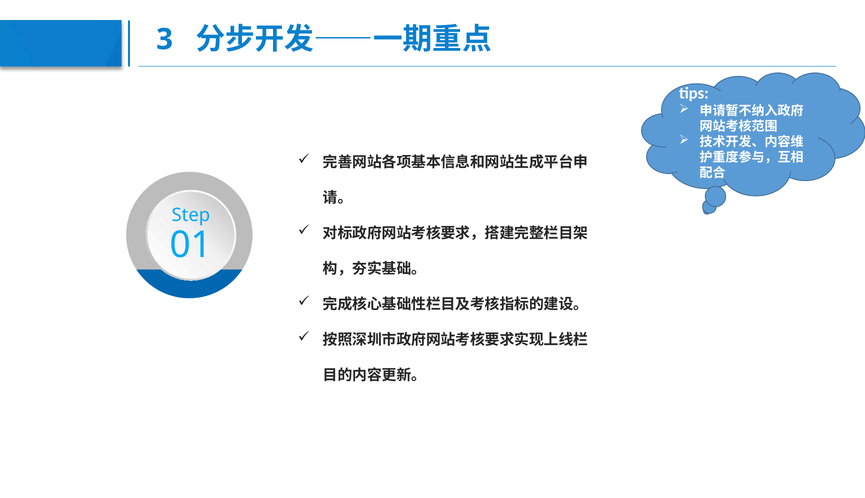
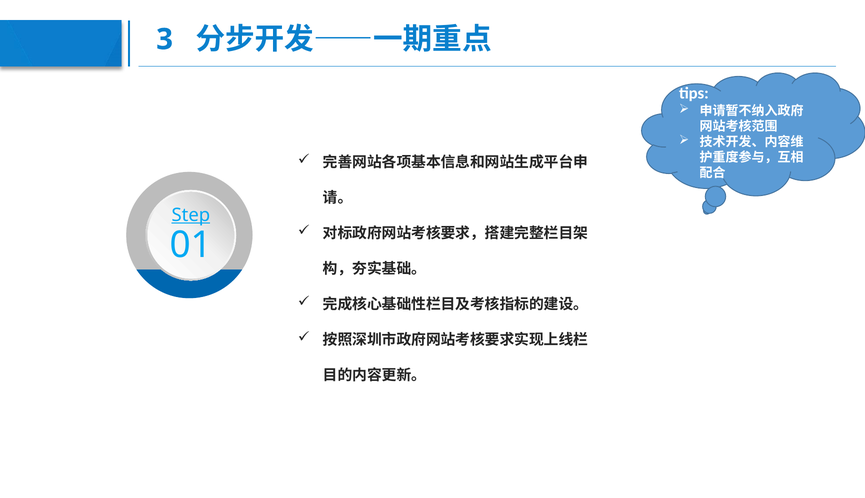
Step underline: none -> present
